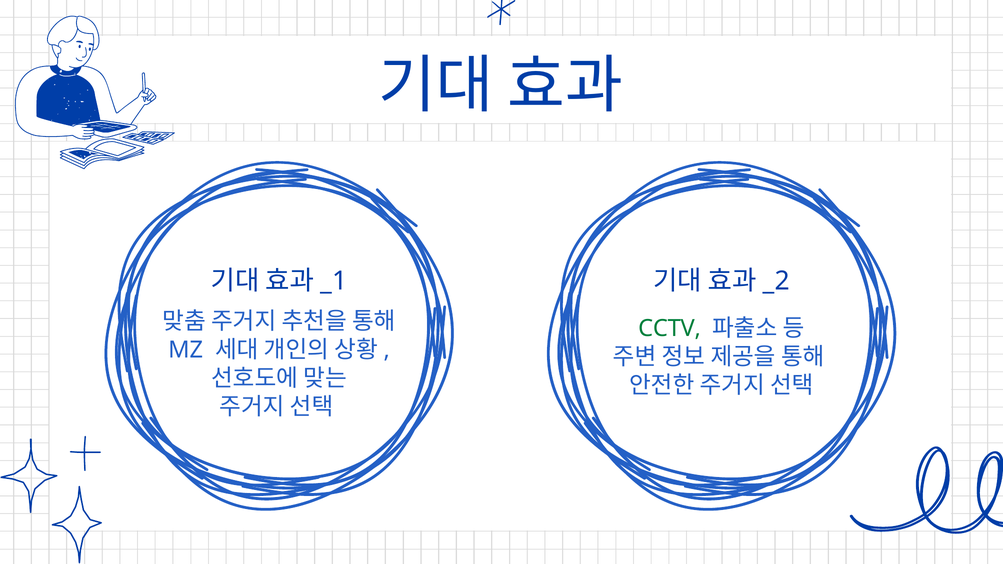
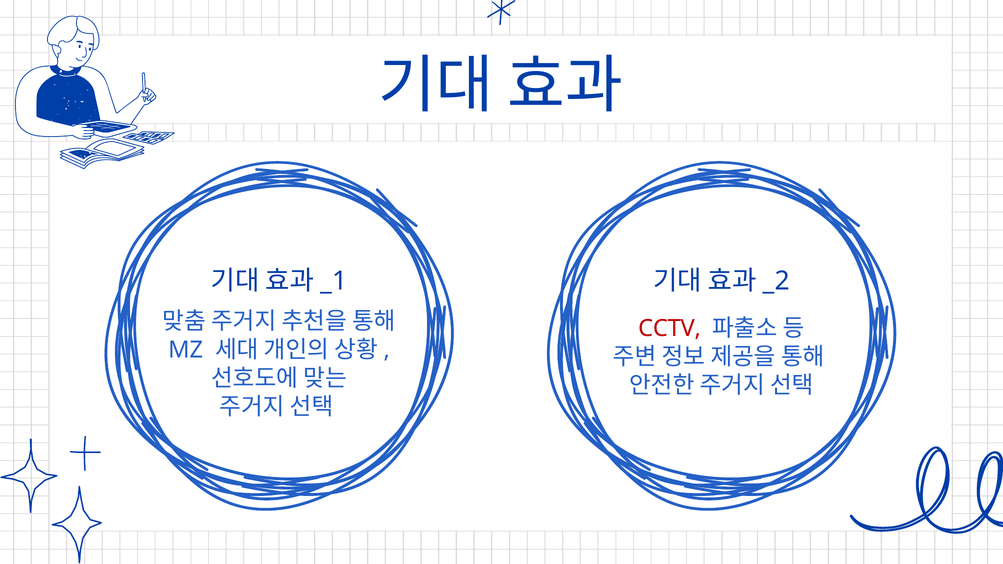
CCTV colour: green -> red
